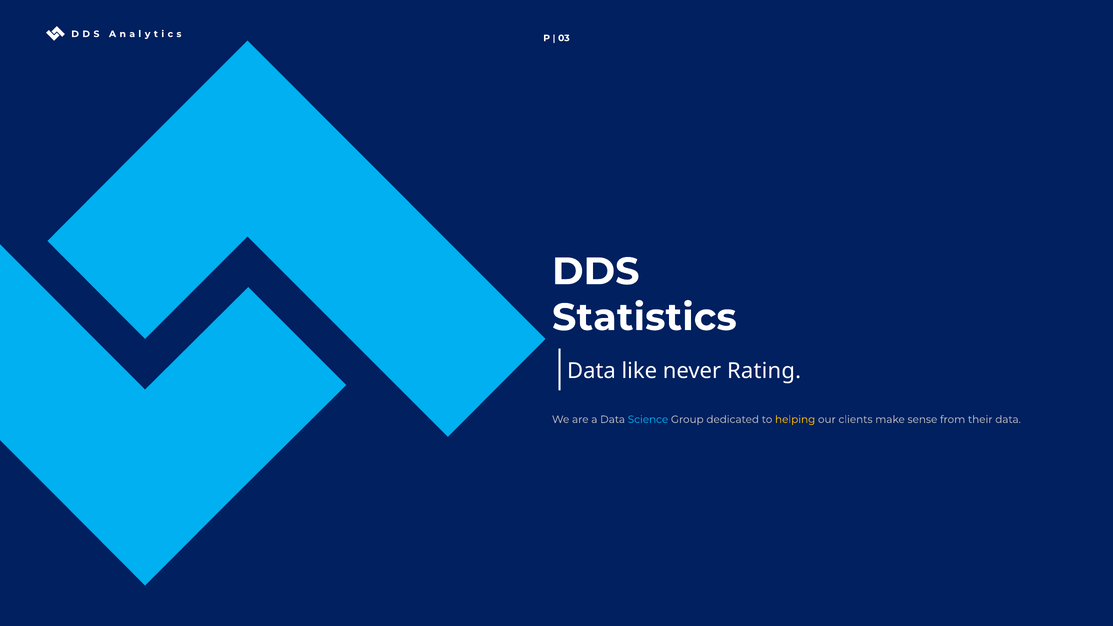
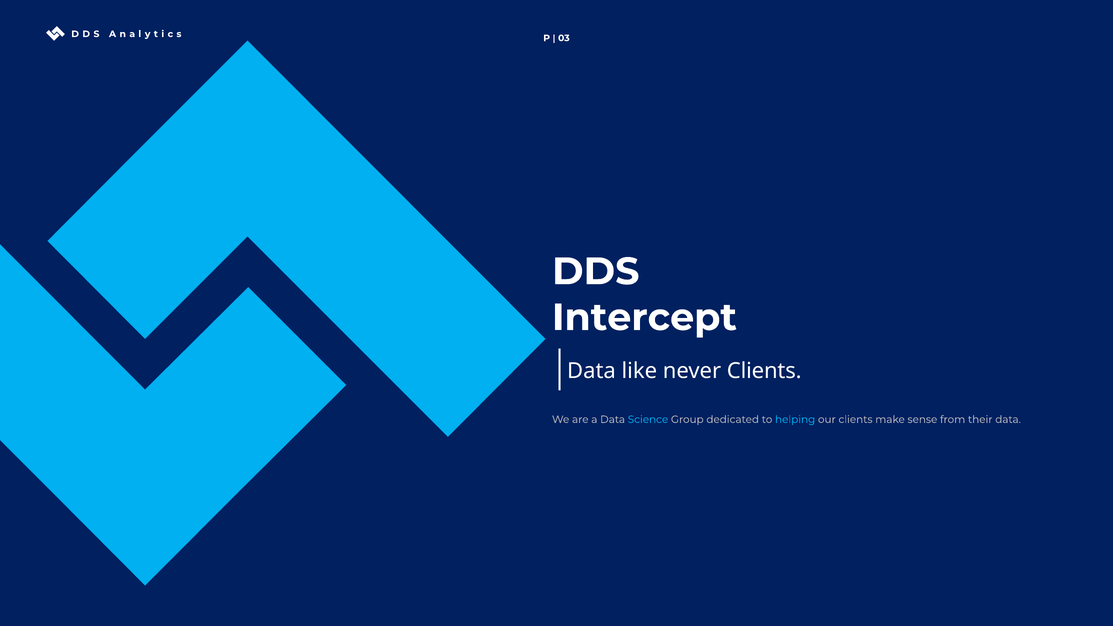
Statistics: Statistics -> Intercept
never Rating: Rating -> Clients
helping colour: yellow -> light blue
